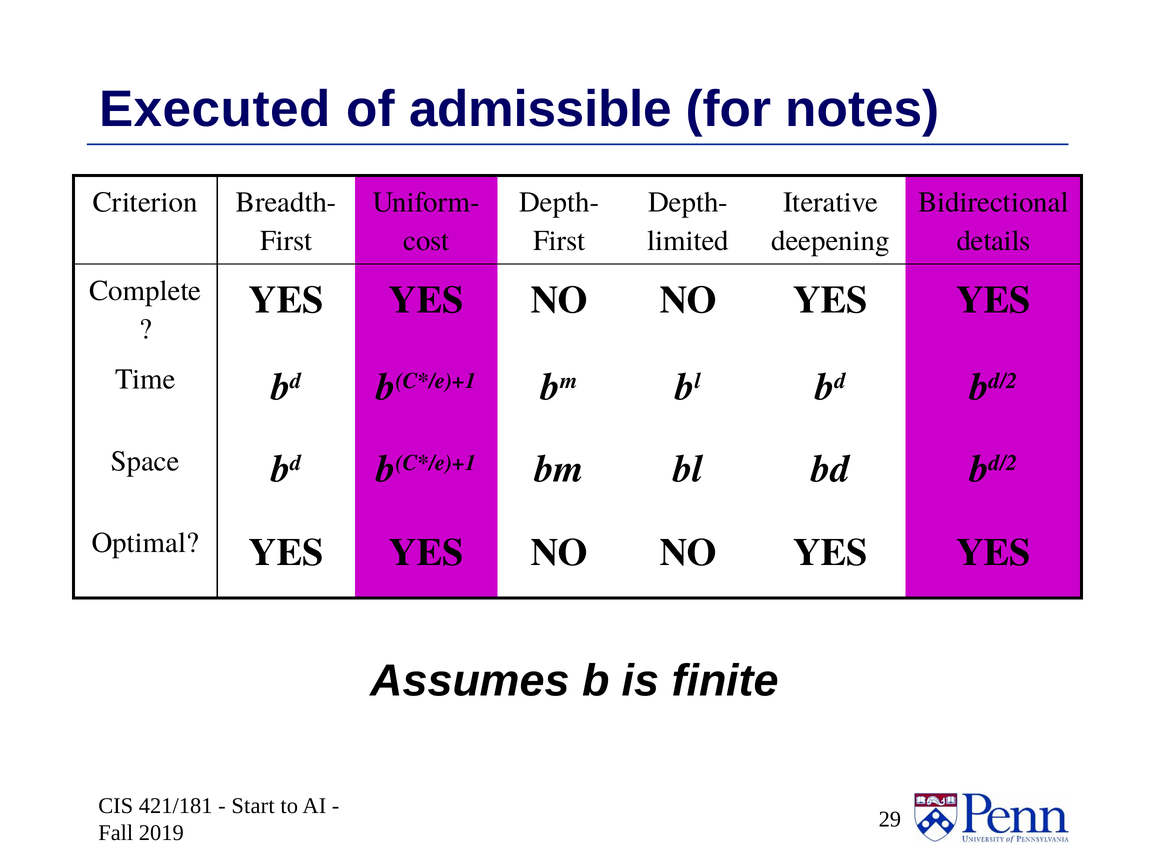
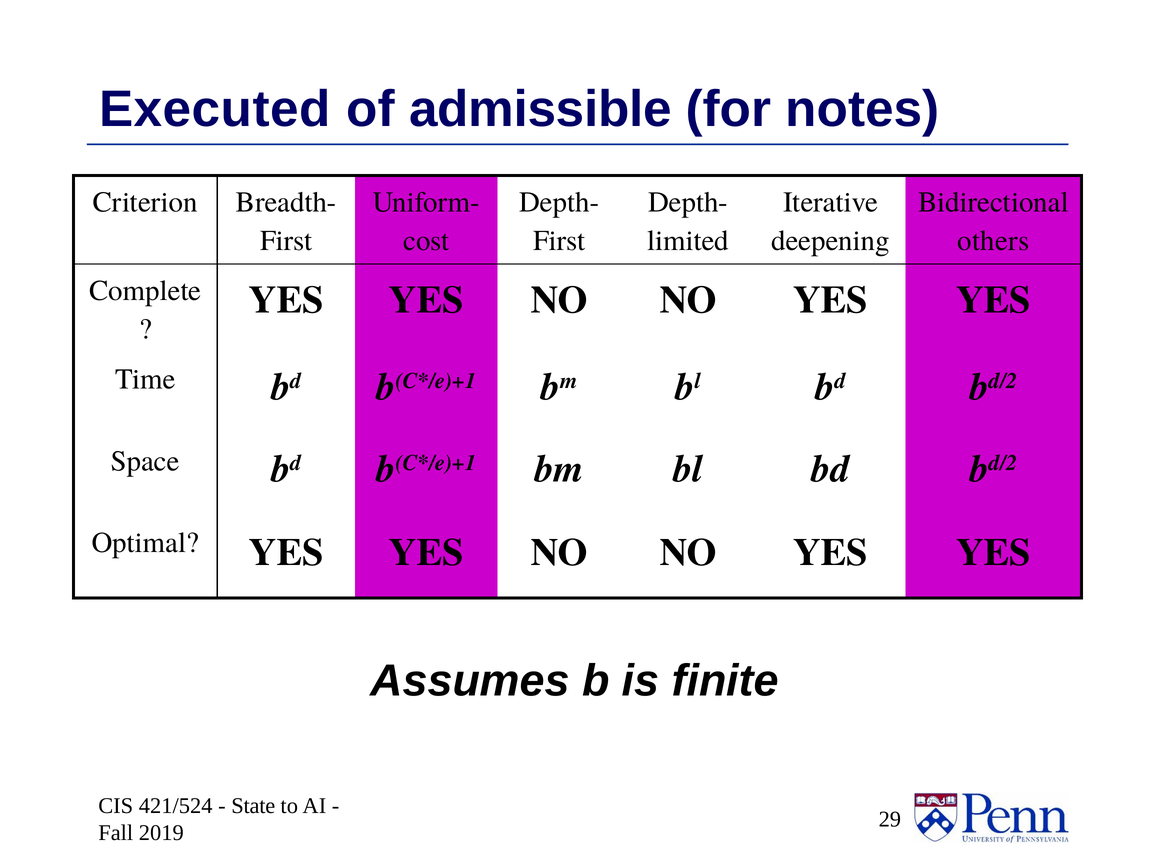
details: details -> others
421/181: 421/181 -> 421/524
Start: Start -> State
